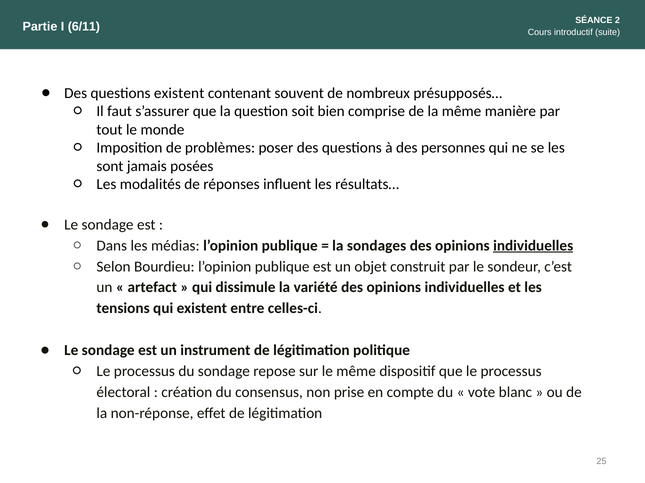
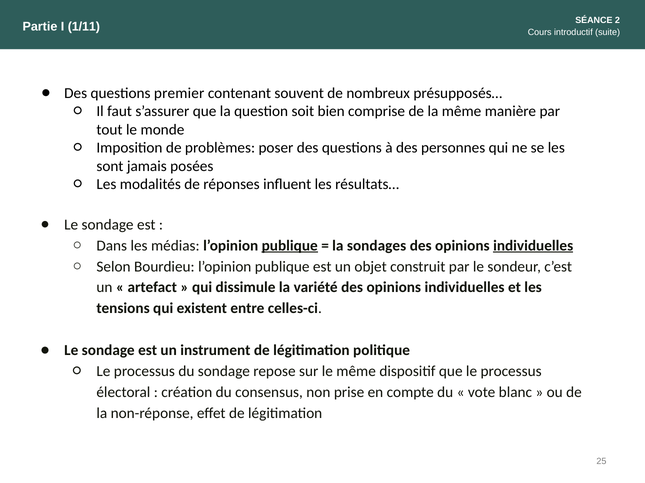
6/11: 6/11 -> 1/11
questions existent: existent -> premier
publique at (290, 246) underline: none -> present
